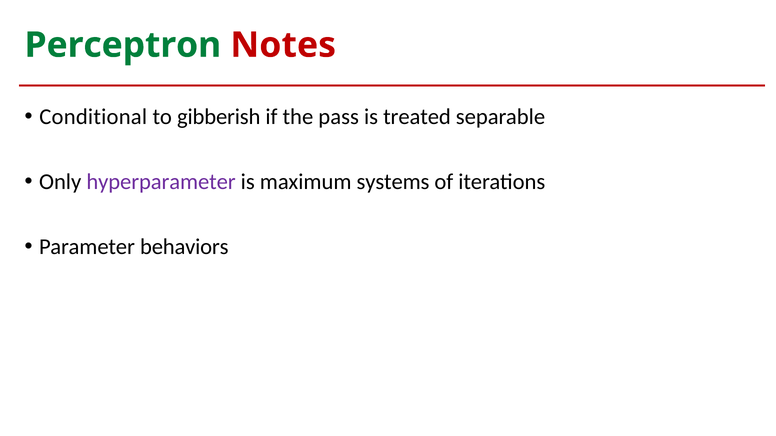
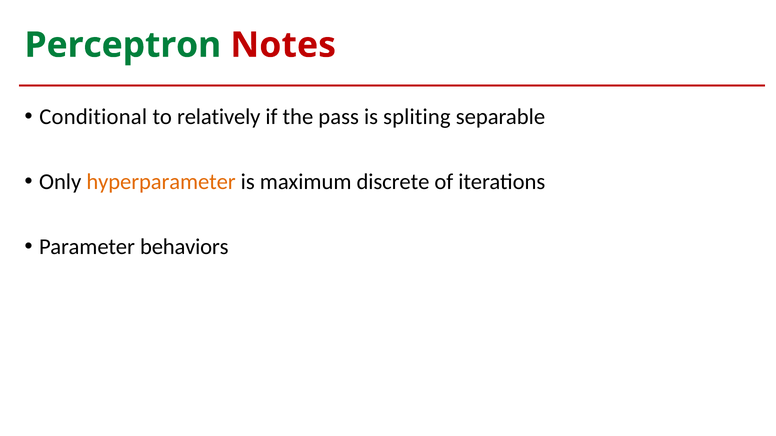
gibberish: gibberish -> relatively
treated: treated -> spliting
hyperparameter colour: purple -> orange
systems: systems -> discrete
